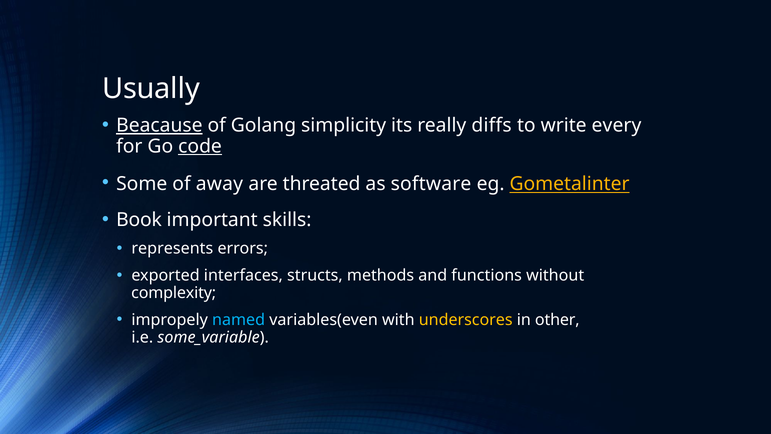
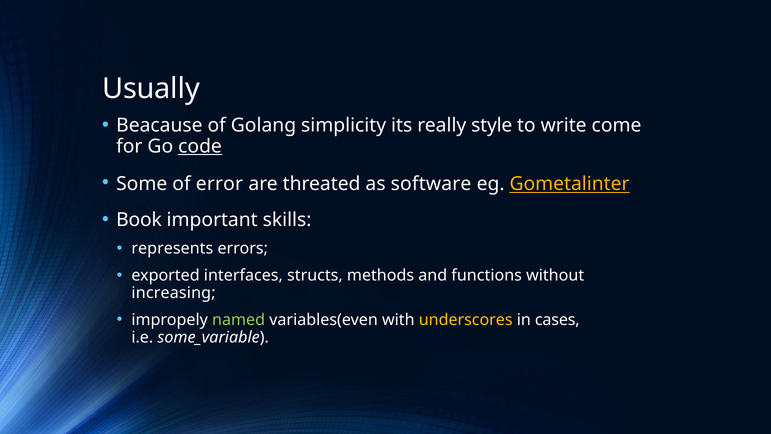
Beacause underline: present -> none
diffs: diffs -> style
every: every -> come
away: away -> error
complexity: complexity -> increasing
named colour: light blue -> light green
other: other -> cases
